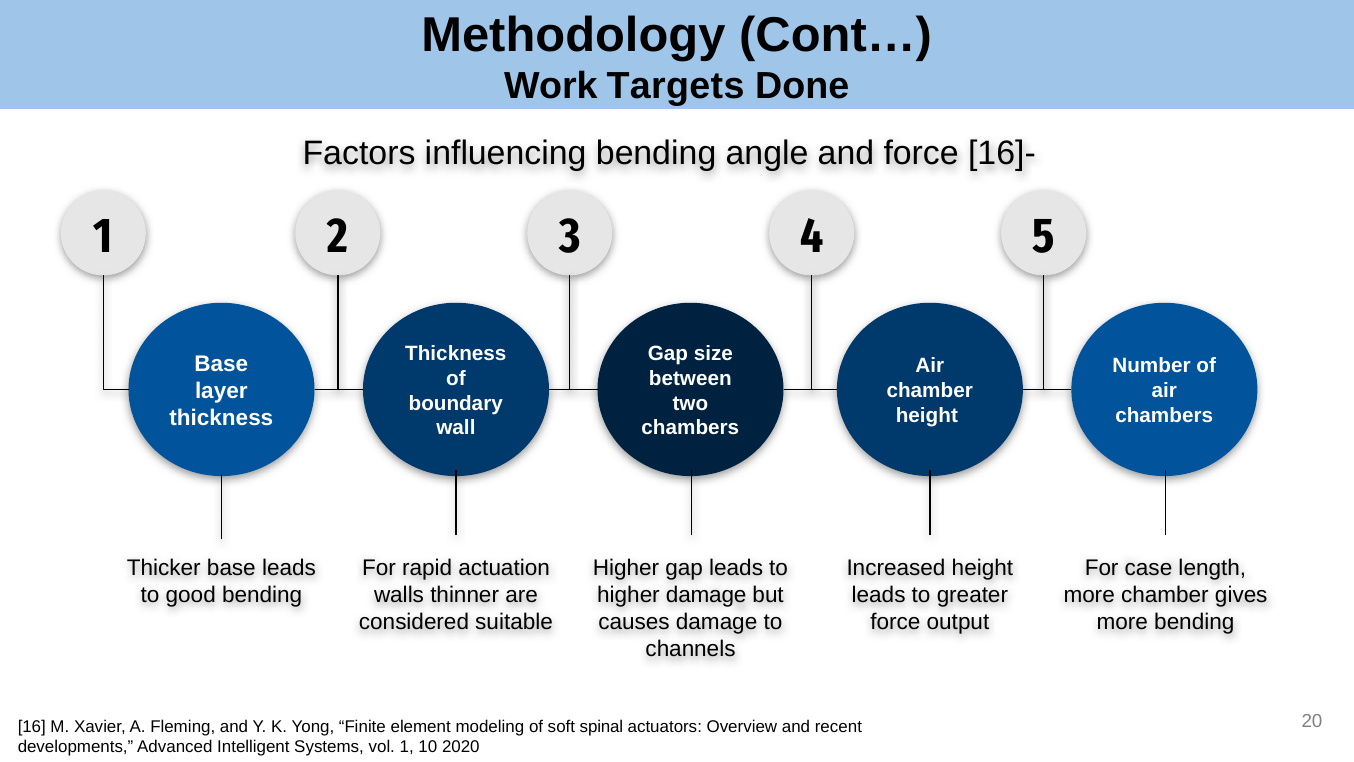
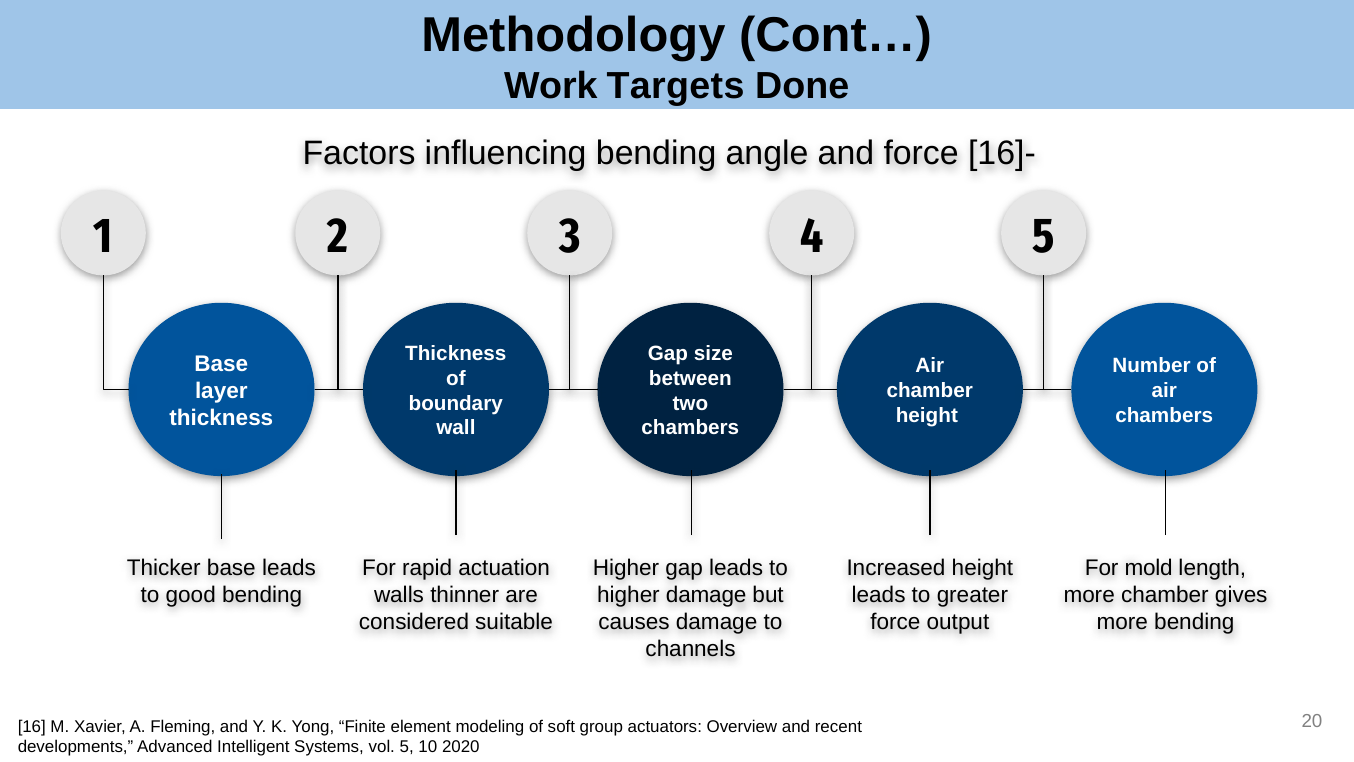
case: case -> mold
spinal: spinal -> group
vol 1: 1 -> 5
